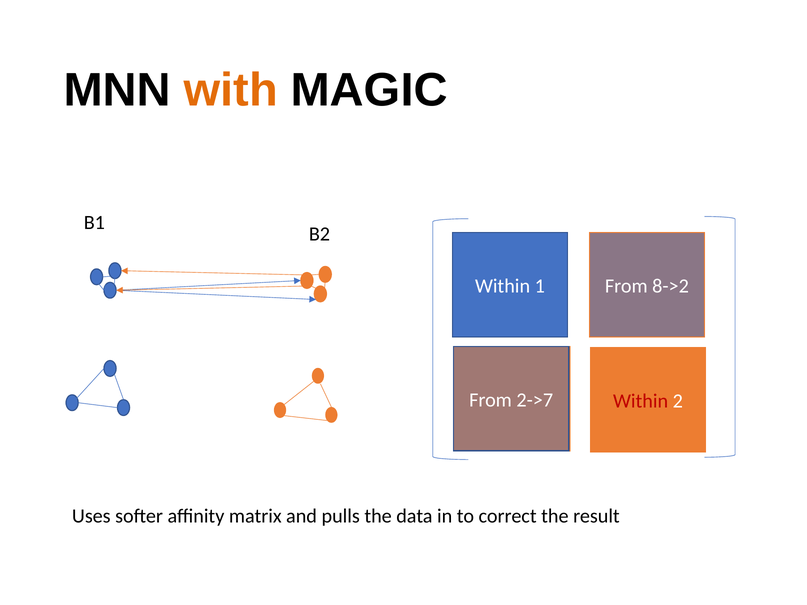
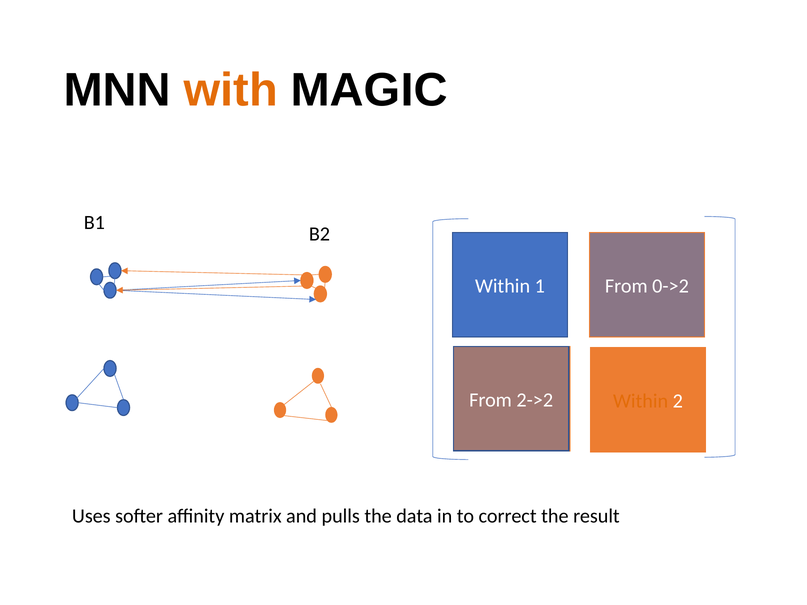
8->2: 8->2 -> 0->2
2->7: 2->7 -> 2->2
Within at (641, 401) colour: red -> orange
